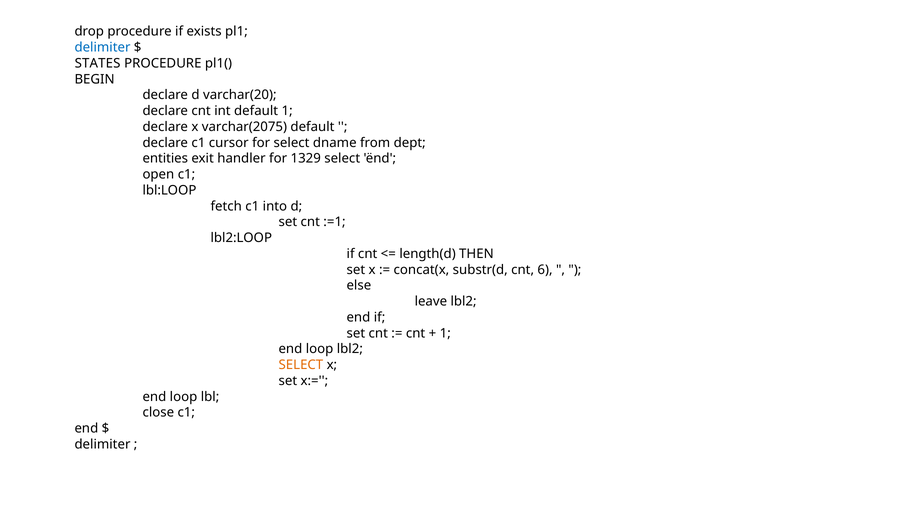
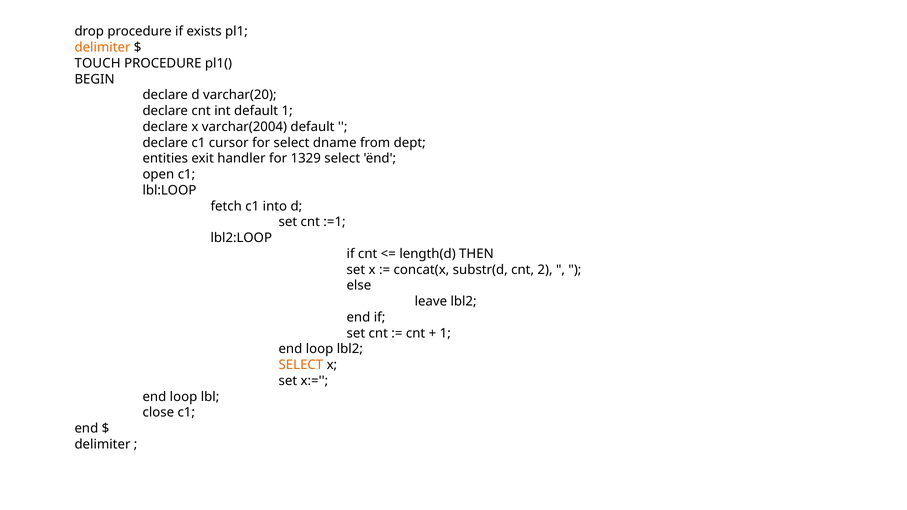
delimiter at (102, 47) colour: blue -> orange
STATES: STATES -> TOUCH
varchar(2075: varchar(2075 -> varchar(2004
6: 6 -> 2
